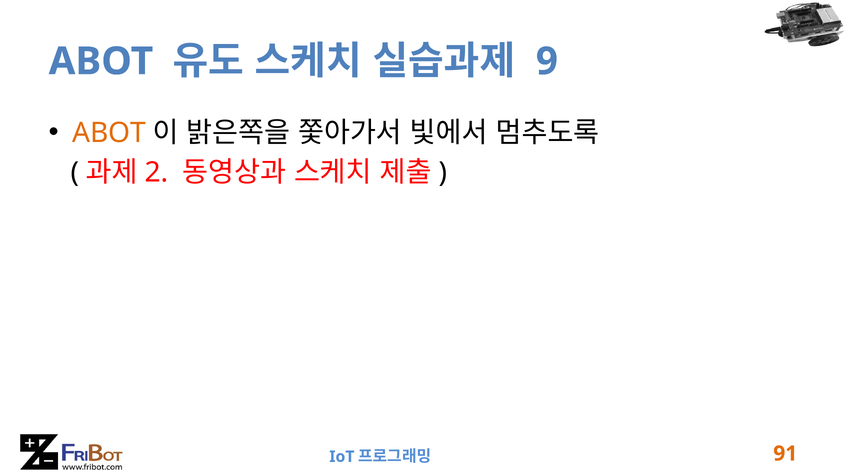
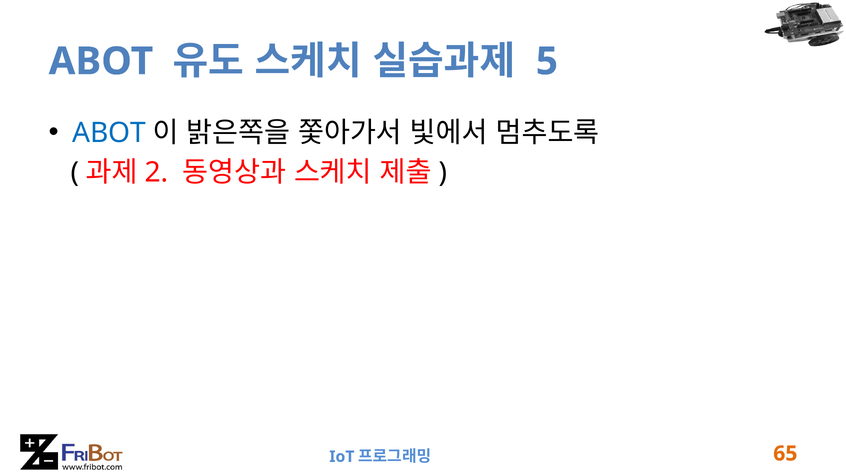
9: 9 -> 5
ABOT at (109, 133) colour: orange -> blue
91: 91 -> 65
